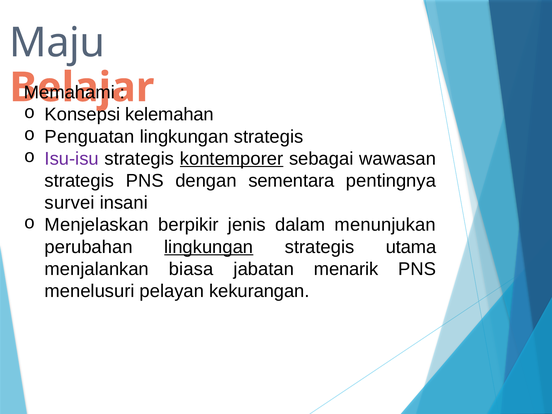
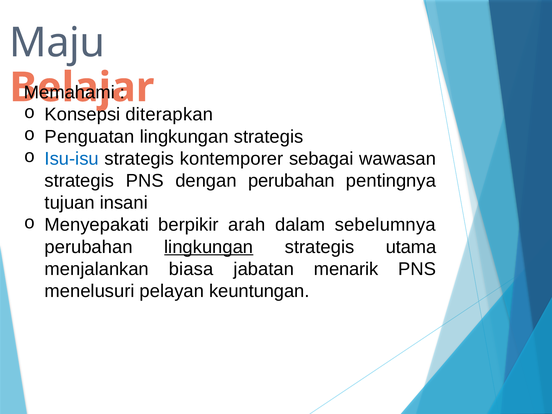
kelemahan: kelemahan -> diterapkan
Isu-isu colour: purple -> blue
kontemporer underline: present -> none
dengan sementara: sementara -> perubahan
survei: survei -> tujuan
Menjelaskan: Menjelaskan -> Menyepakati
jenis: jenis -> arah
menunjukan: menunjukan -> sebelumnya
kekurangan: kekurangan -> keuntungan
